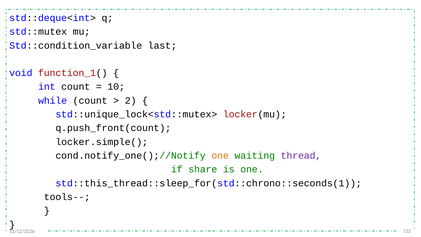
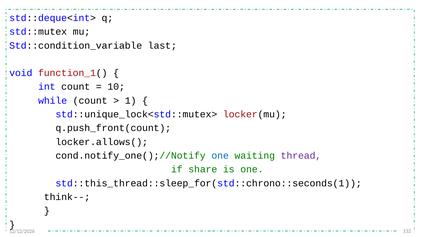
2: 2 -> 1
locker.simple(: locker.simple( -> locker.allows(
one at (220, 156) colour: orange -> blue
tools--: tools-- -> think--
